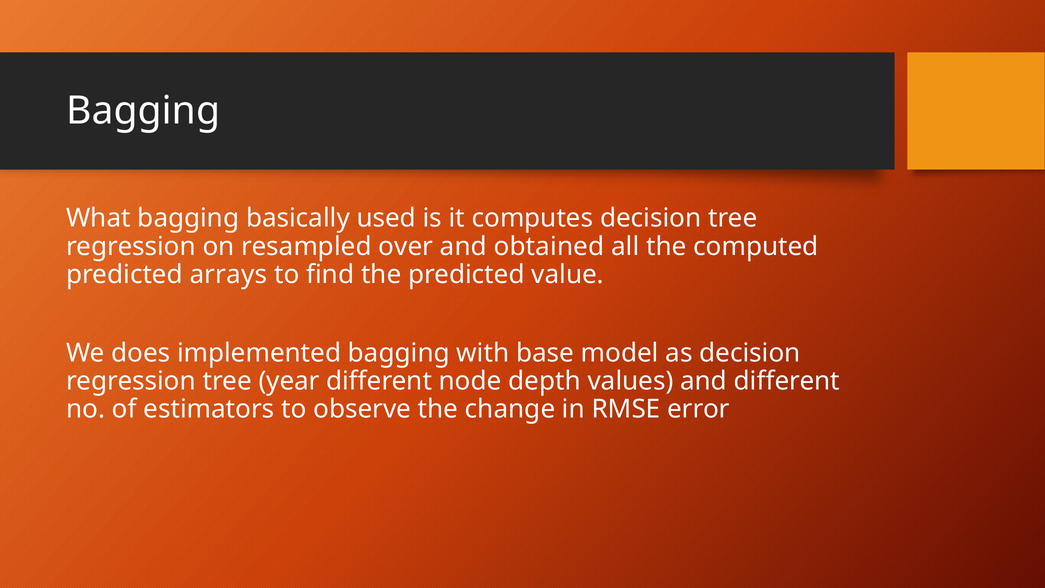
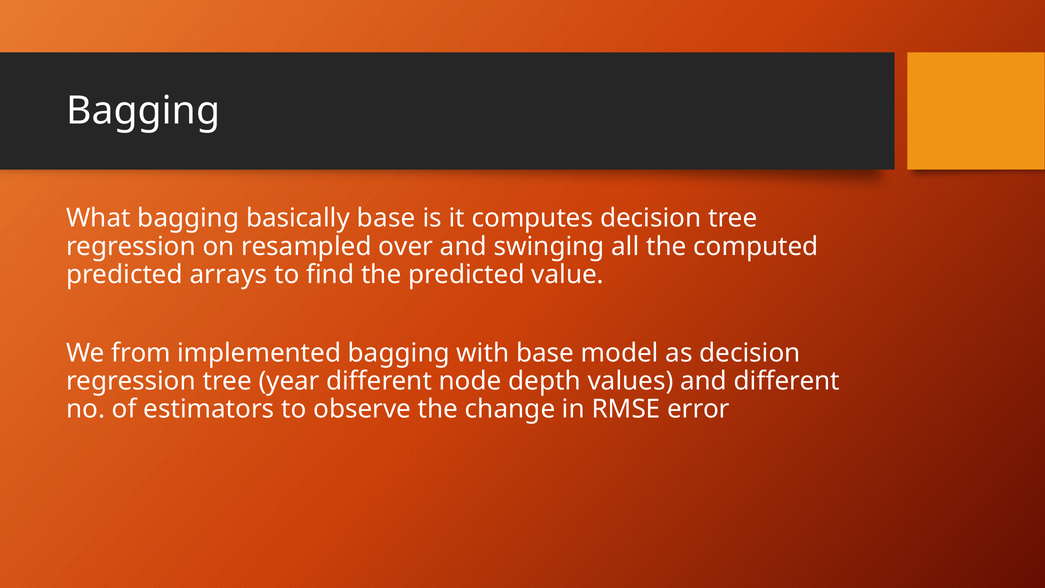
basically used: used -> base
obtained: obtained -> swinging
does: does -> from
